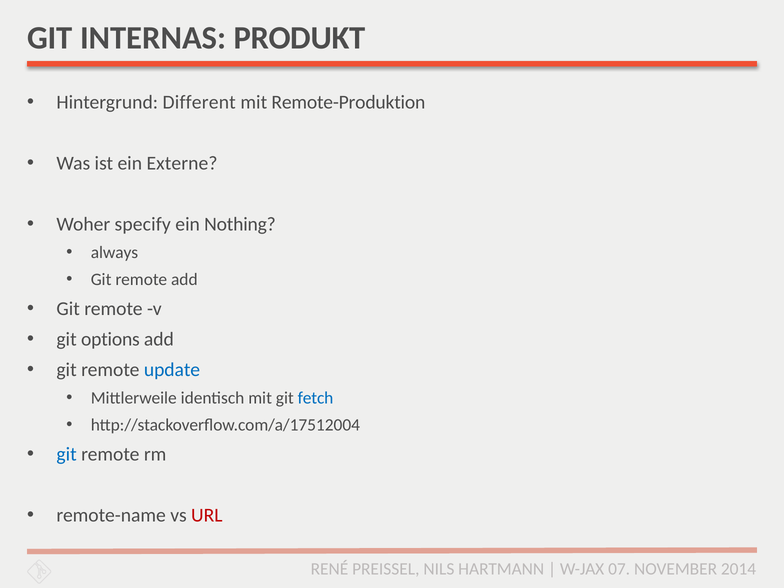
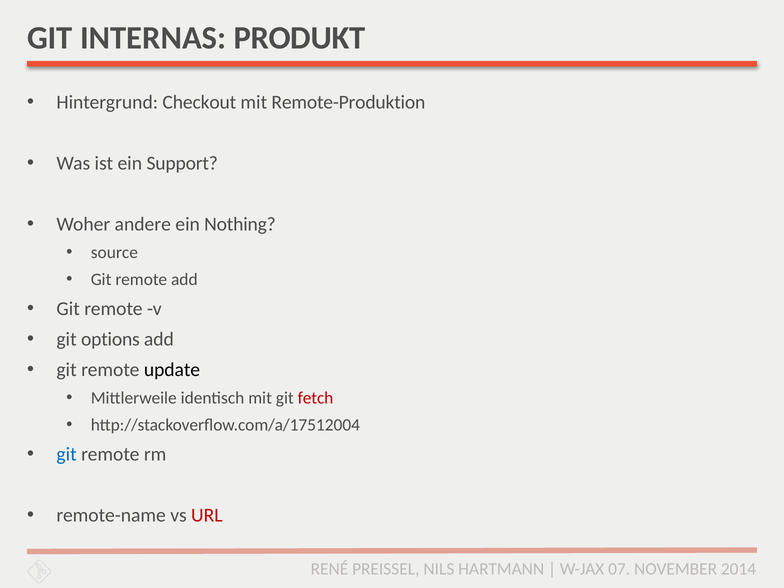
Different: Different -> Checkout
Externe: Externe -> Support
specify: specify -> andere
always: always -> source
update colour: blue -> black
fetch colour: blue -> red
